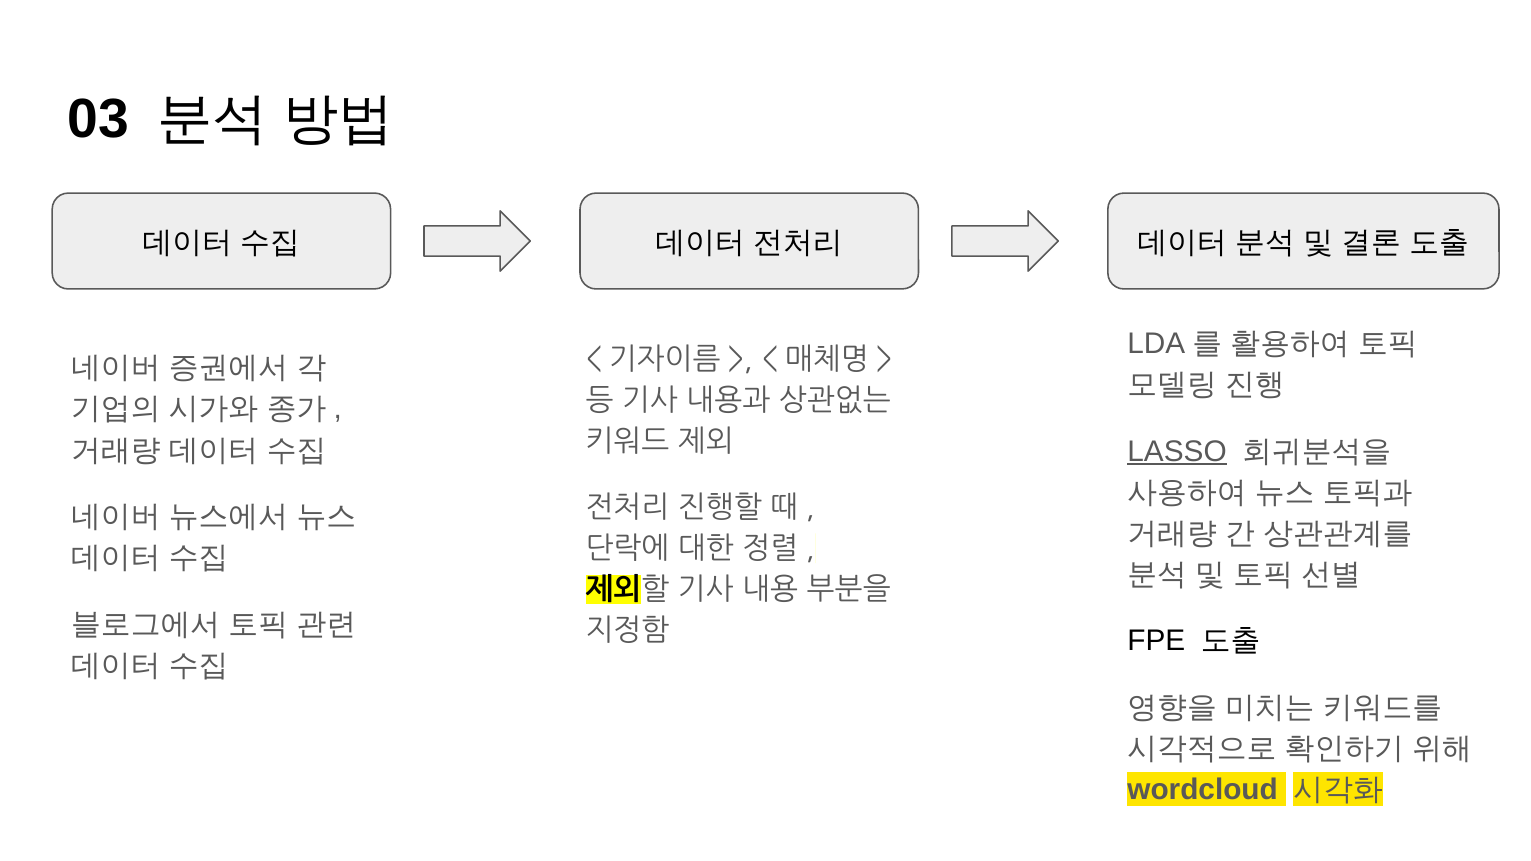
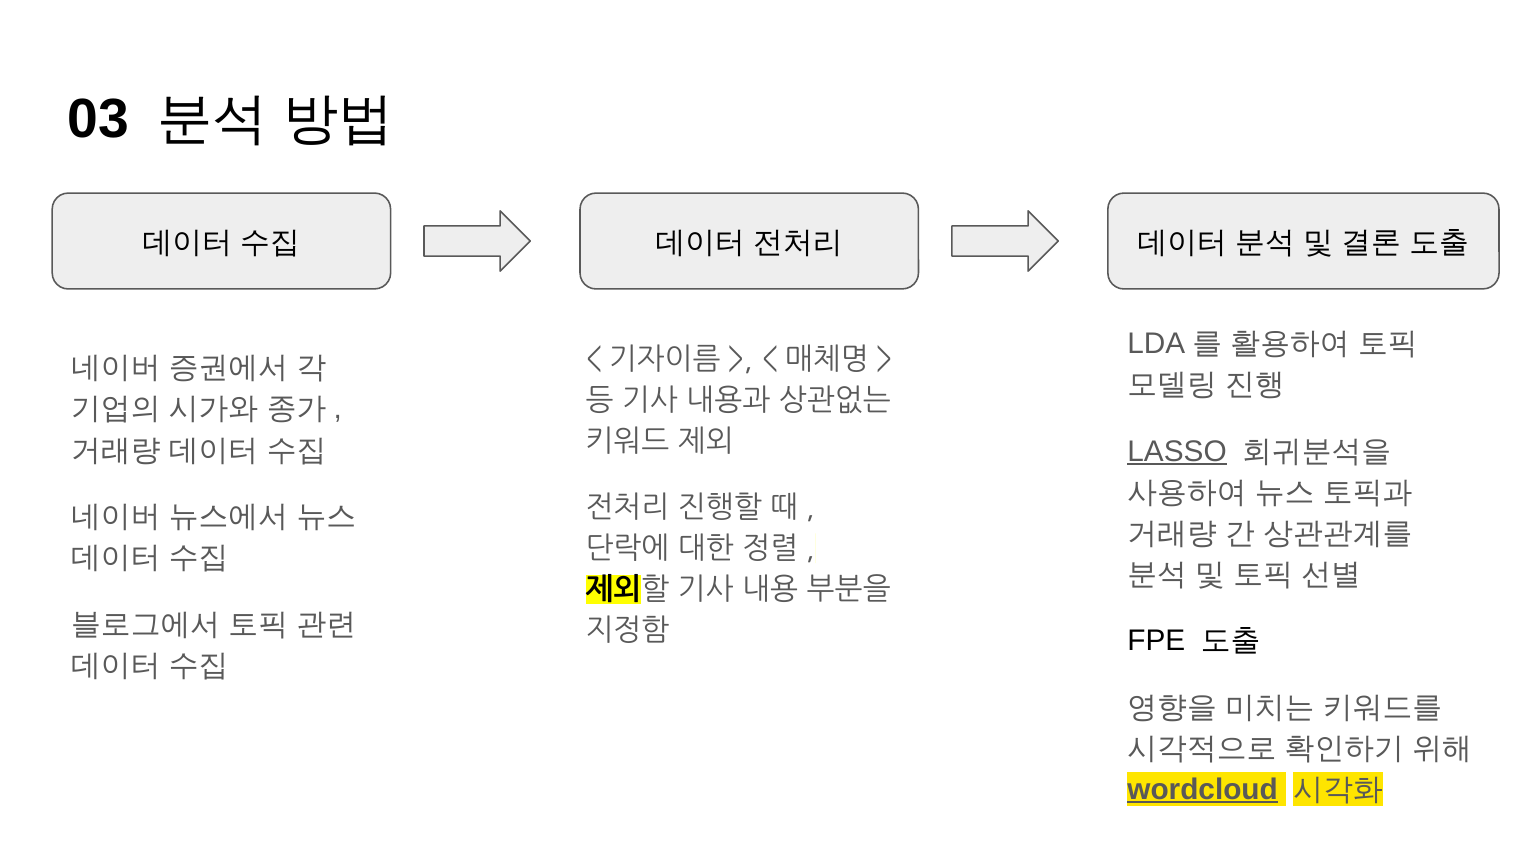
wordcloud underline: none -> present
